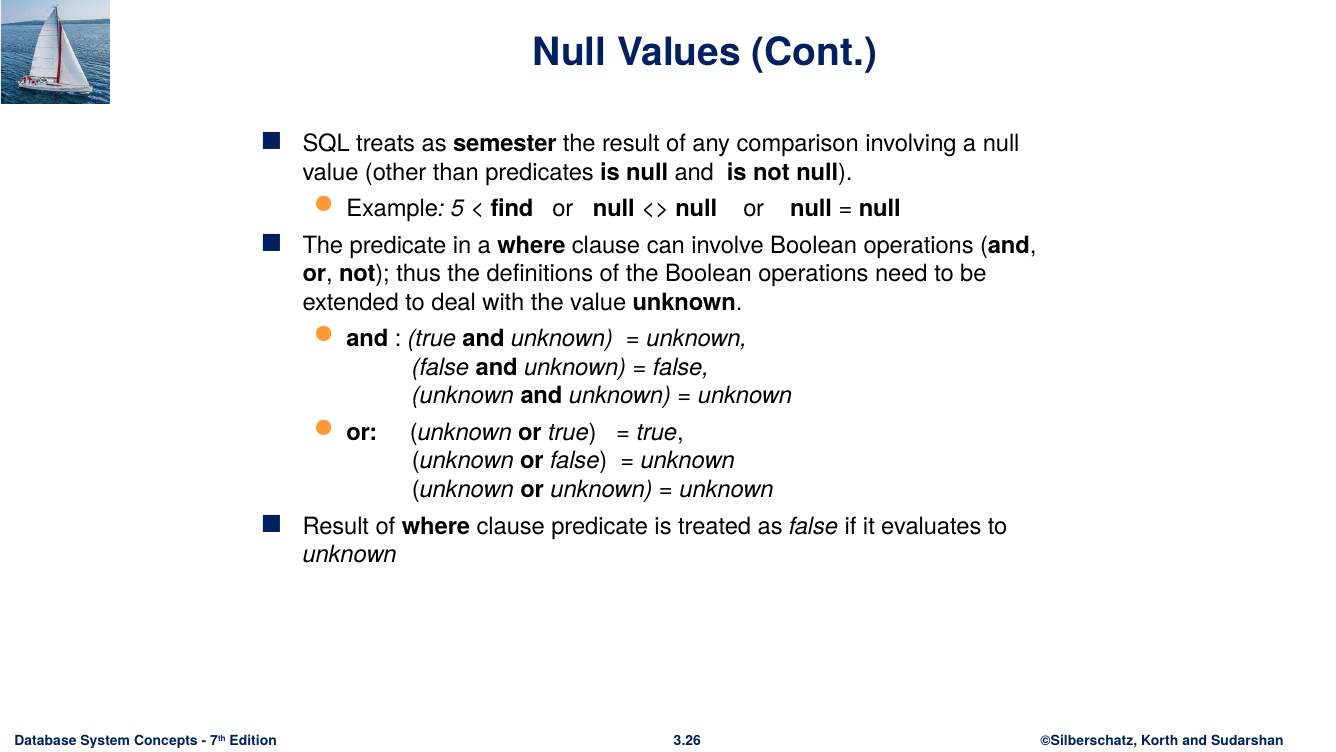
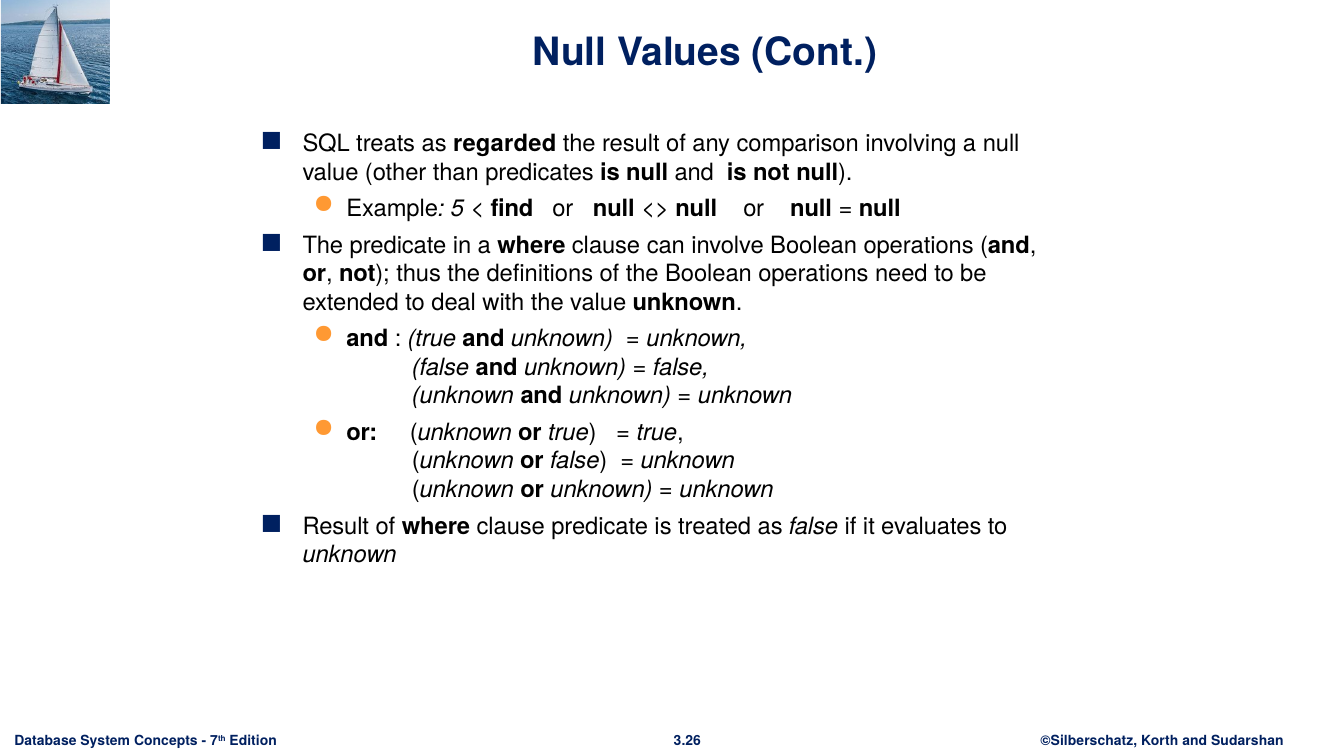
semester: semester -> regarded
